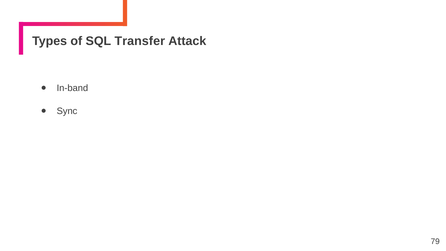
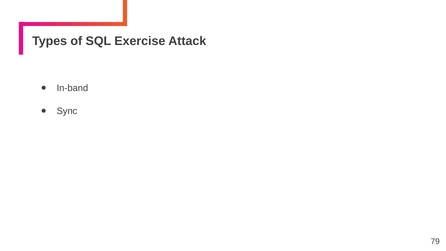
Transfer: Transfer -> Exercise
